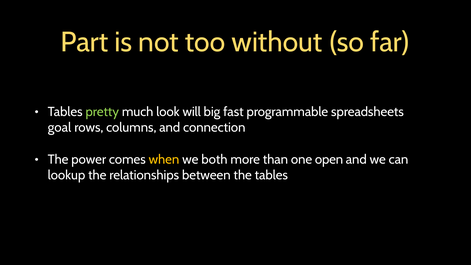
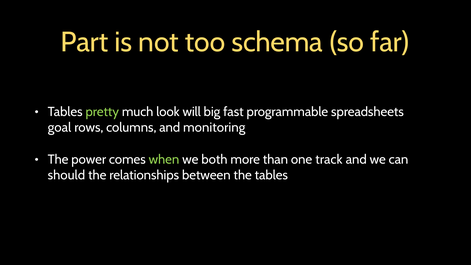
without: without -> schema
connection: connection -> monitoring
when colour: yellow -> light green
open: open -> track
lookup: lookup -> should
